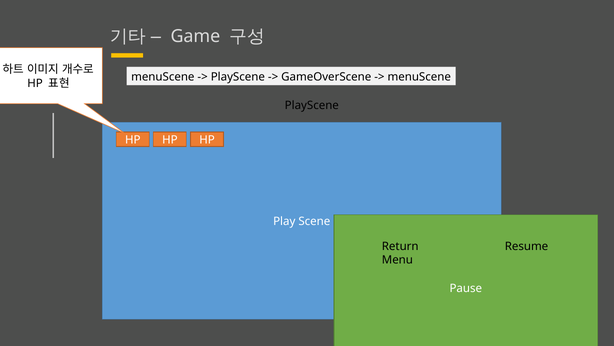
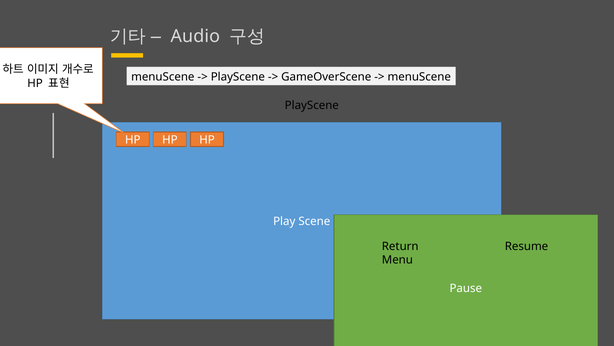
Game: Game -> Audio
